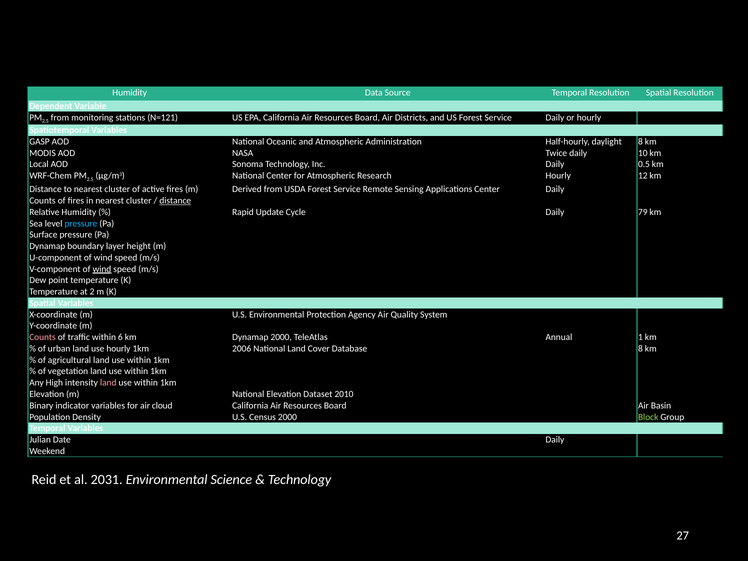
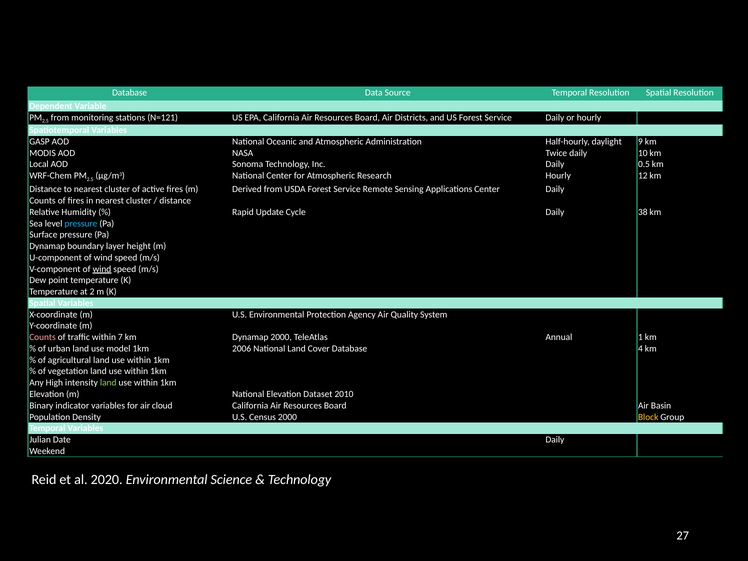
Humidity at (130, 93): Humidity -> Database
daylight 8: 8 -> 9
distance at (175, 201) underline: present -> none
79: 79 -> 38
6: 6 -> 7
use hourly: hourly -> model
Database 8: 8 -> 4
land at (108, 383) colour: pink -> light green
Block colour: light green -> yellow
2031: 2031 -> 2020
